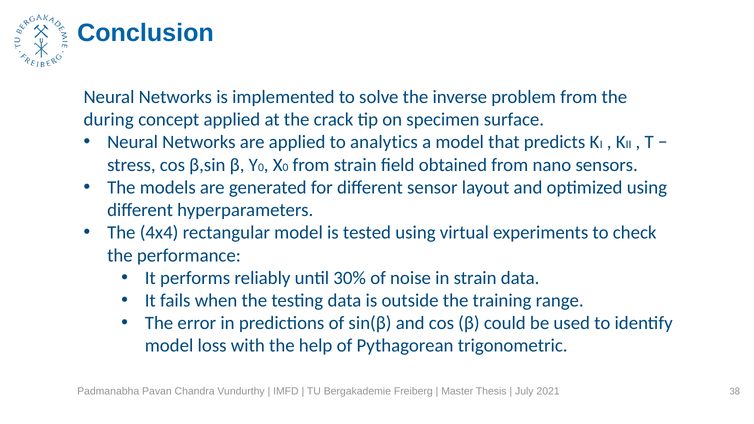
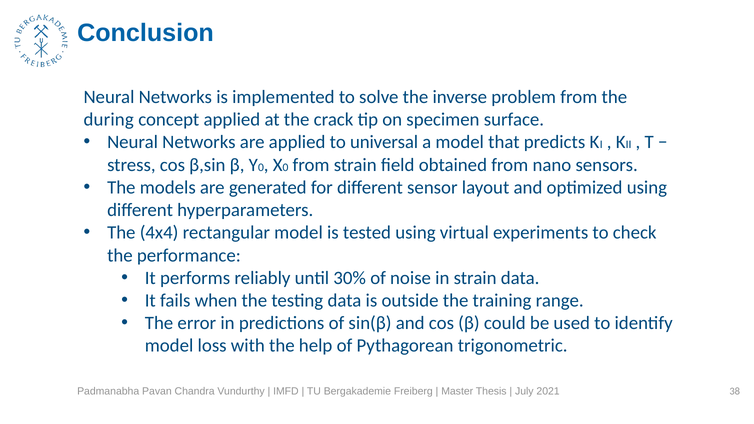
analytics: analytics -> universal
